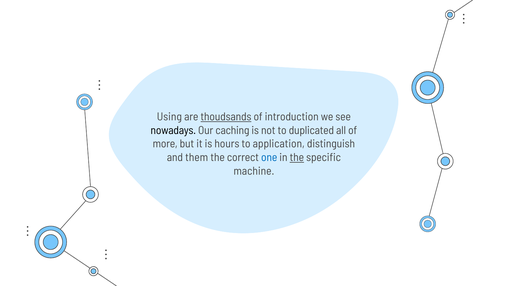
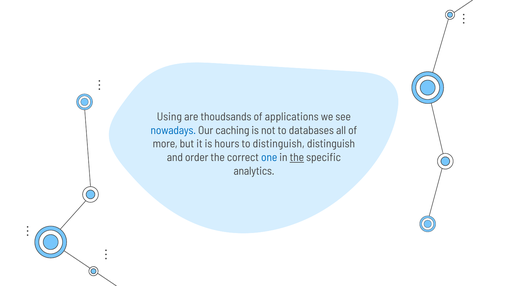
thoudsands underline: present -> none
introduction: introduction -> applications
nowadays colour: black -> blue
duplicated: duplicated -> databases
to application: application -> distinguish
them: them -> order
machine: machine -> analytics
